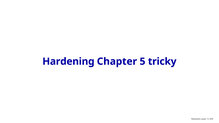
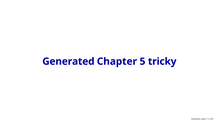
Hardening: Hardening -> Generated
